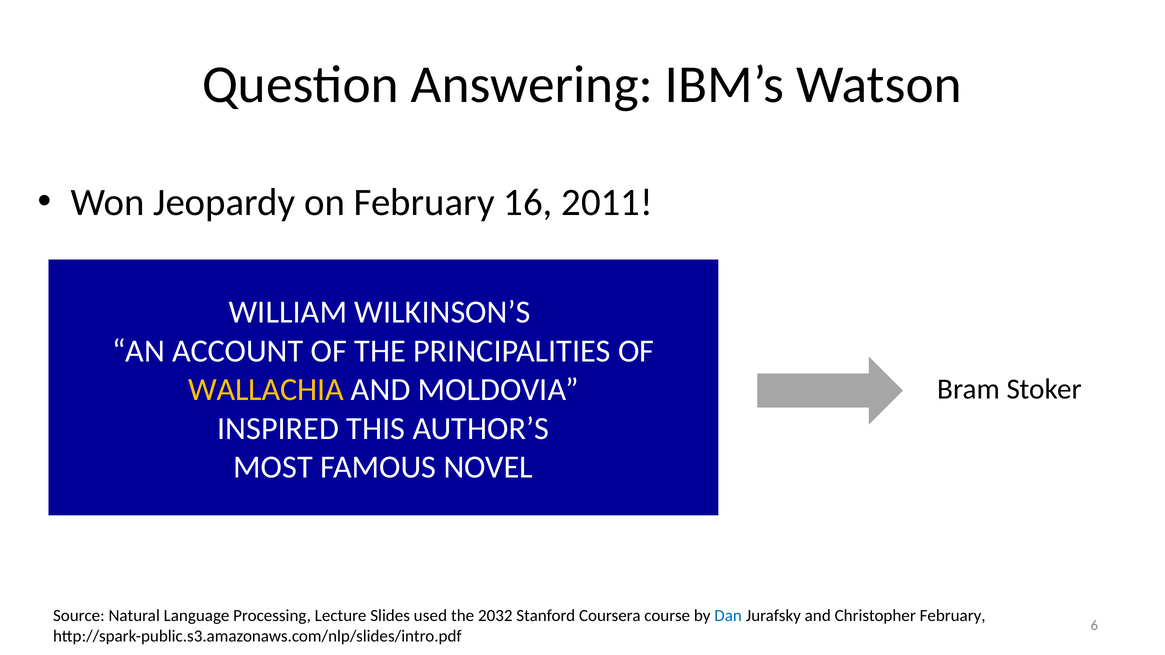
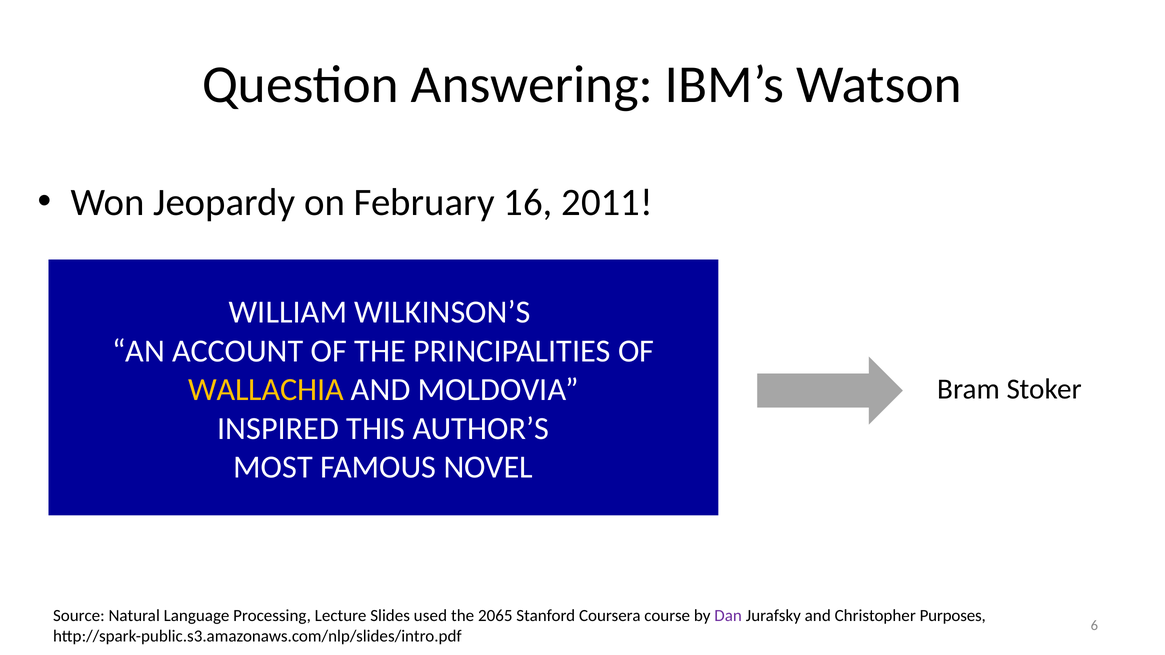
2032: 2032 -> 2065
Dan colour: blue -> purple
Christopher February: February -> Purposes
